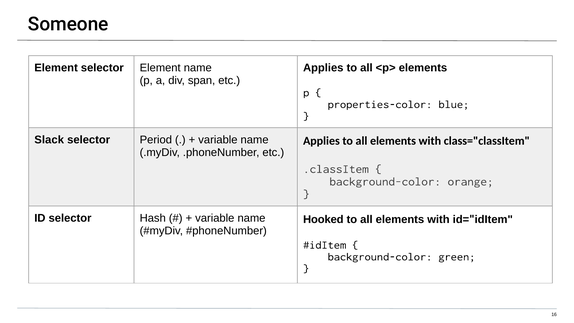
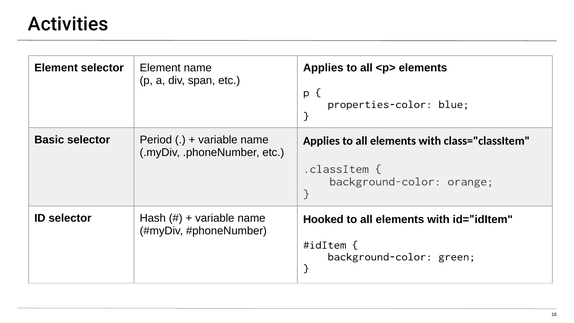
Someone: Someone -> Activities
Slack: Slack -> Basic
